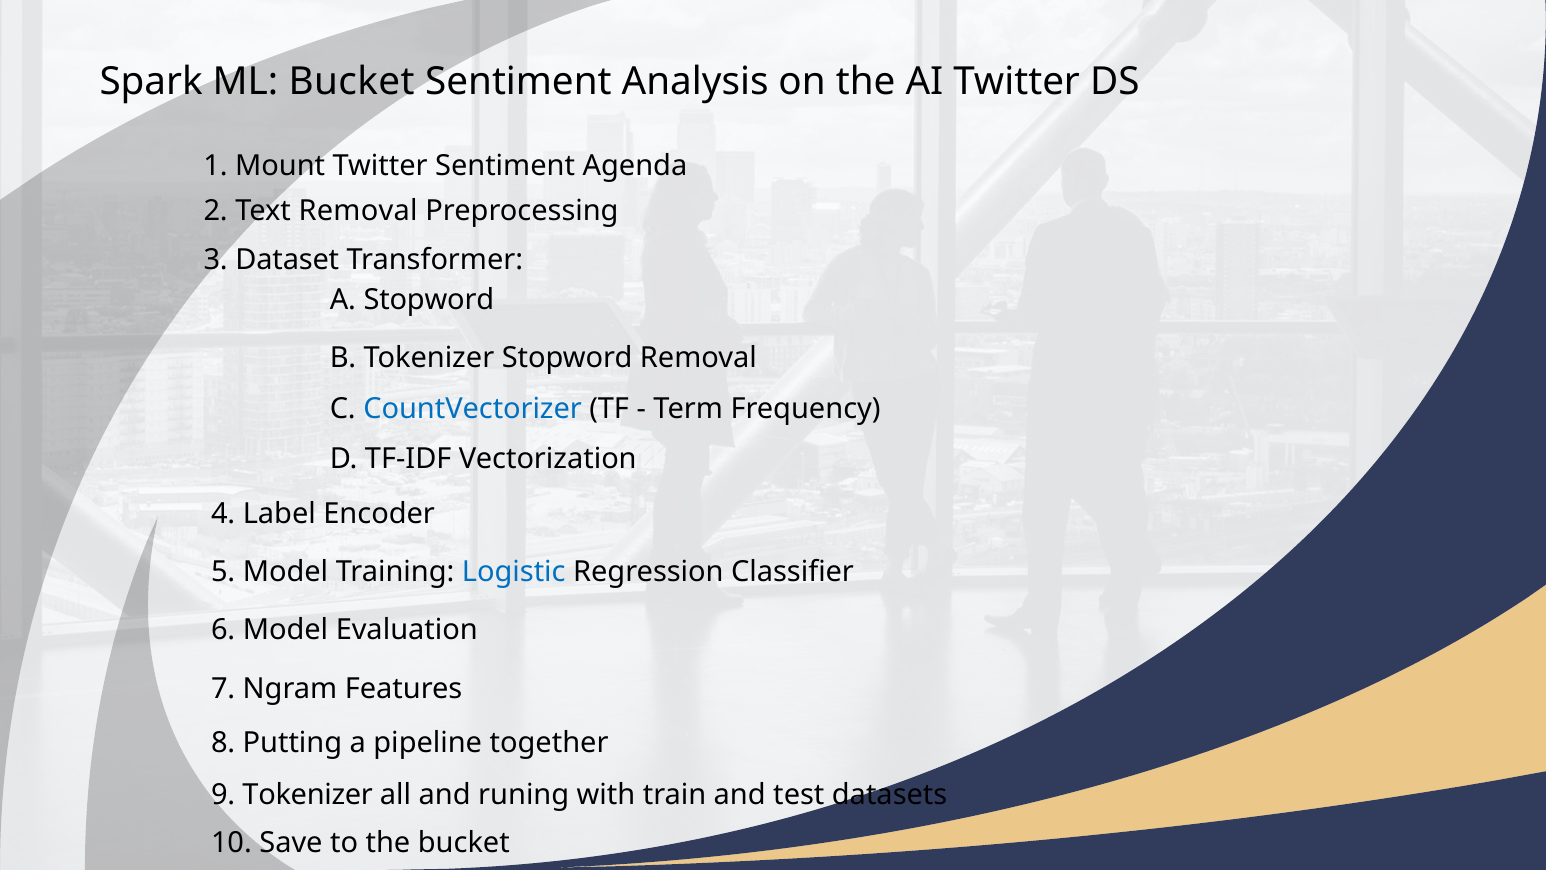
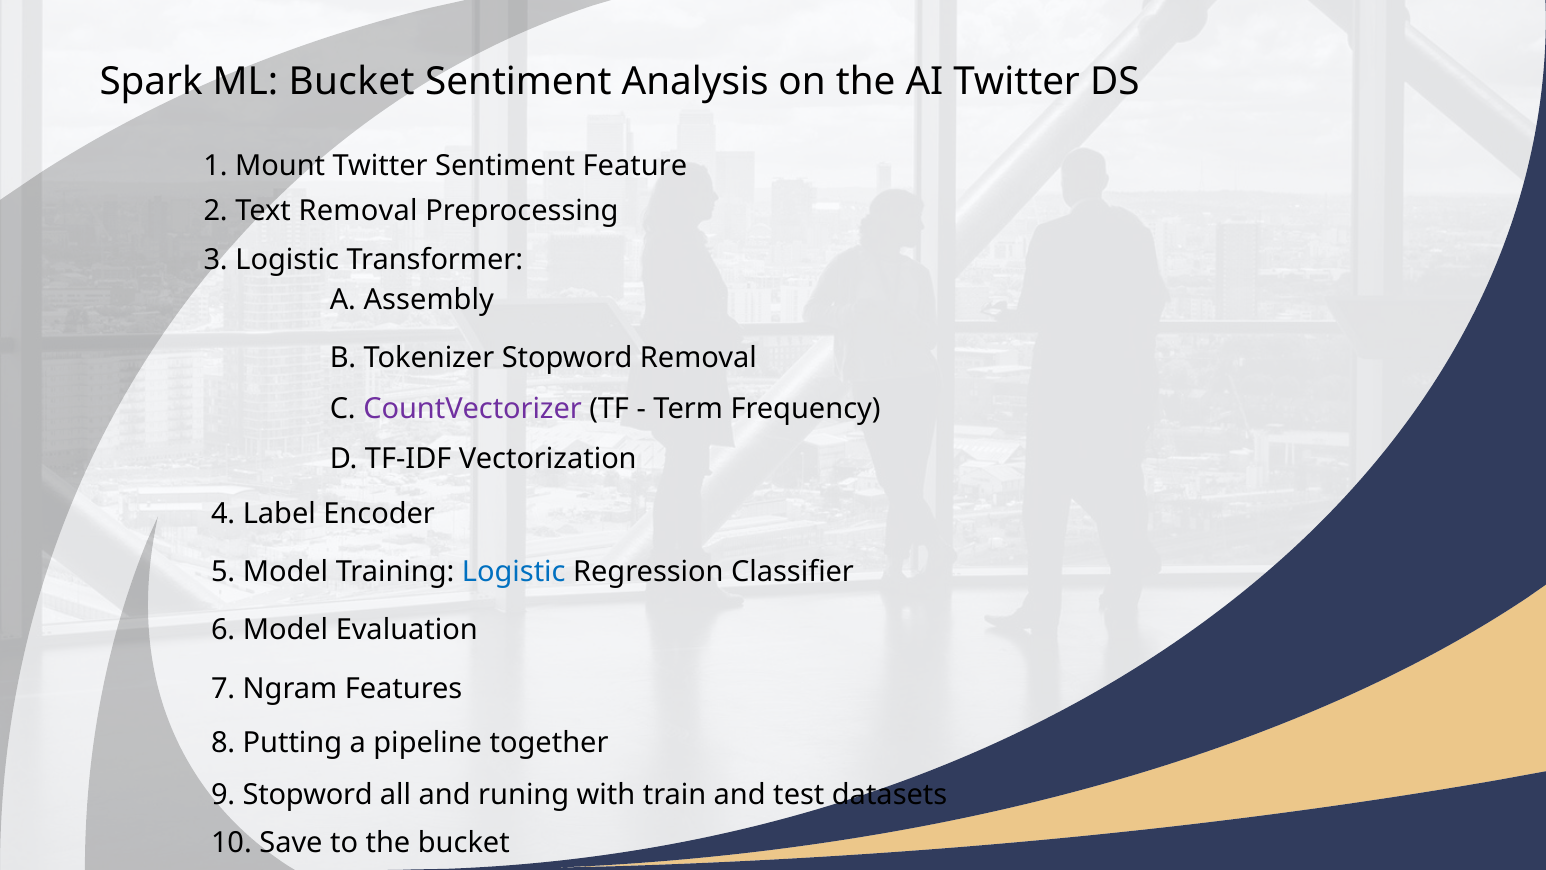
Agenda: Agenda -> Feature
3 Dataset: Dataset -> Logistic
A Stopword: Stopword -> Assembly
CountVectorizer colour: blue -> purple
9 Tokenizer: Tokenizer -> Stopword
